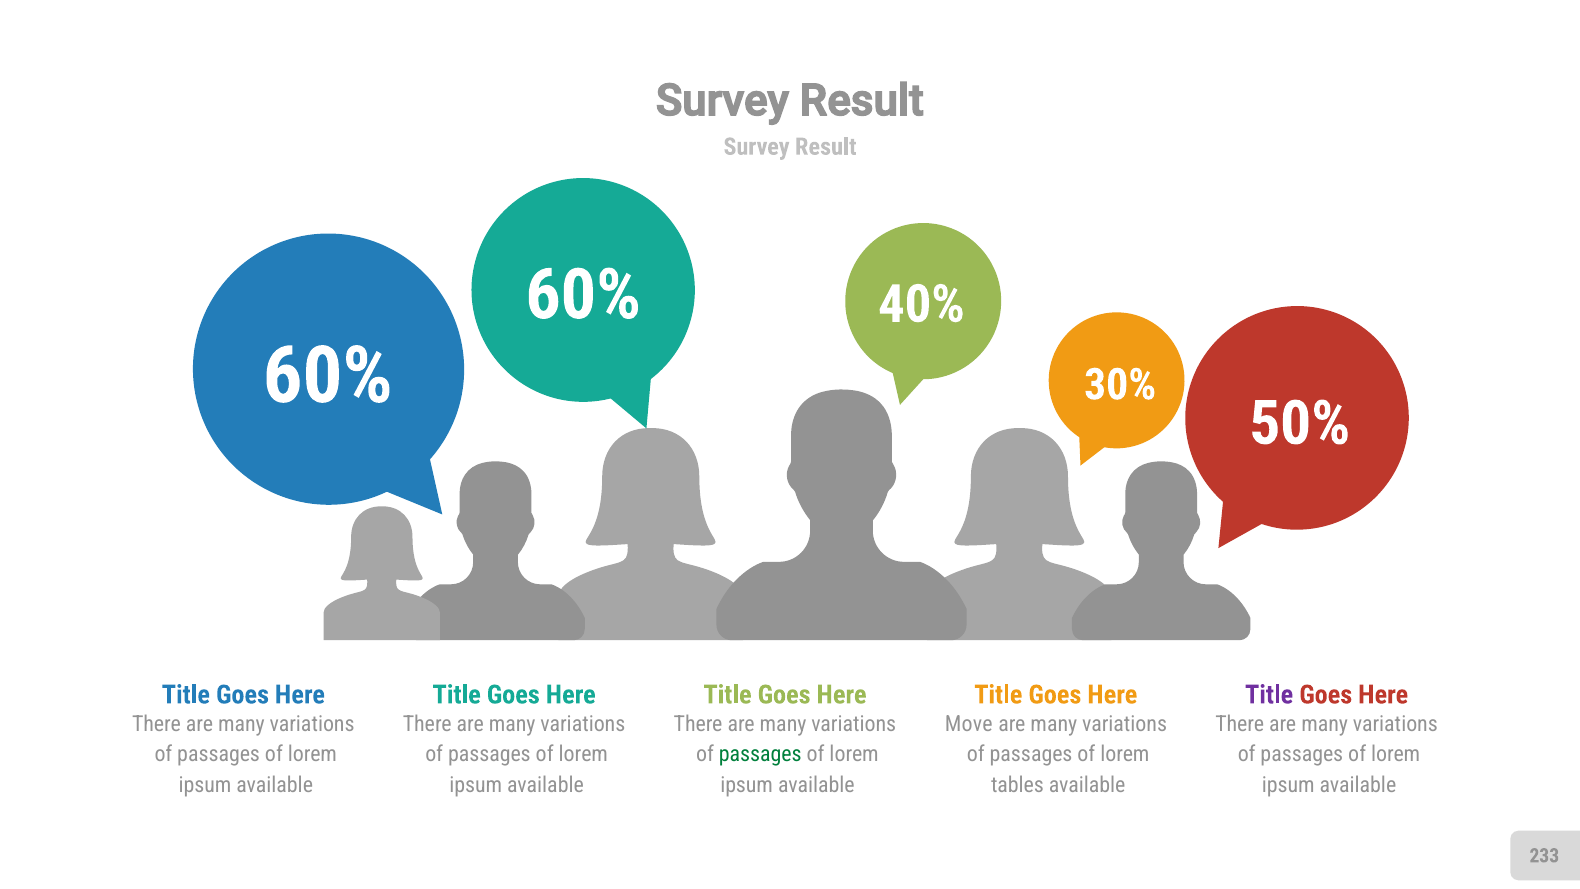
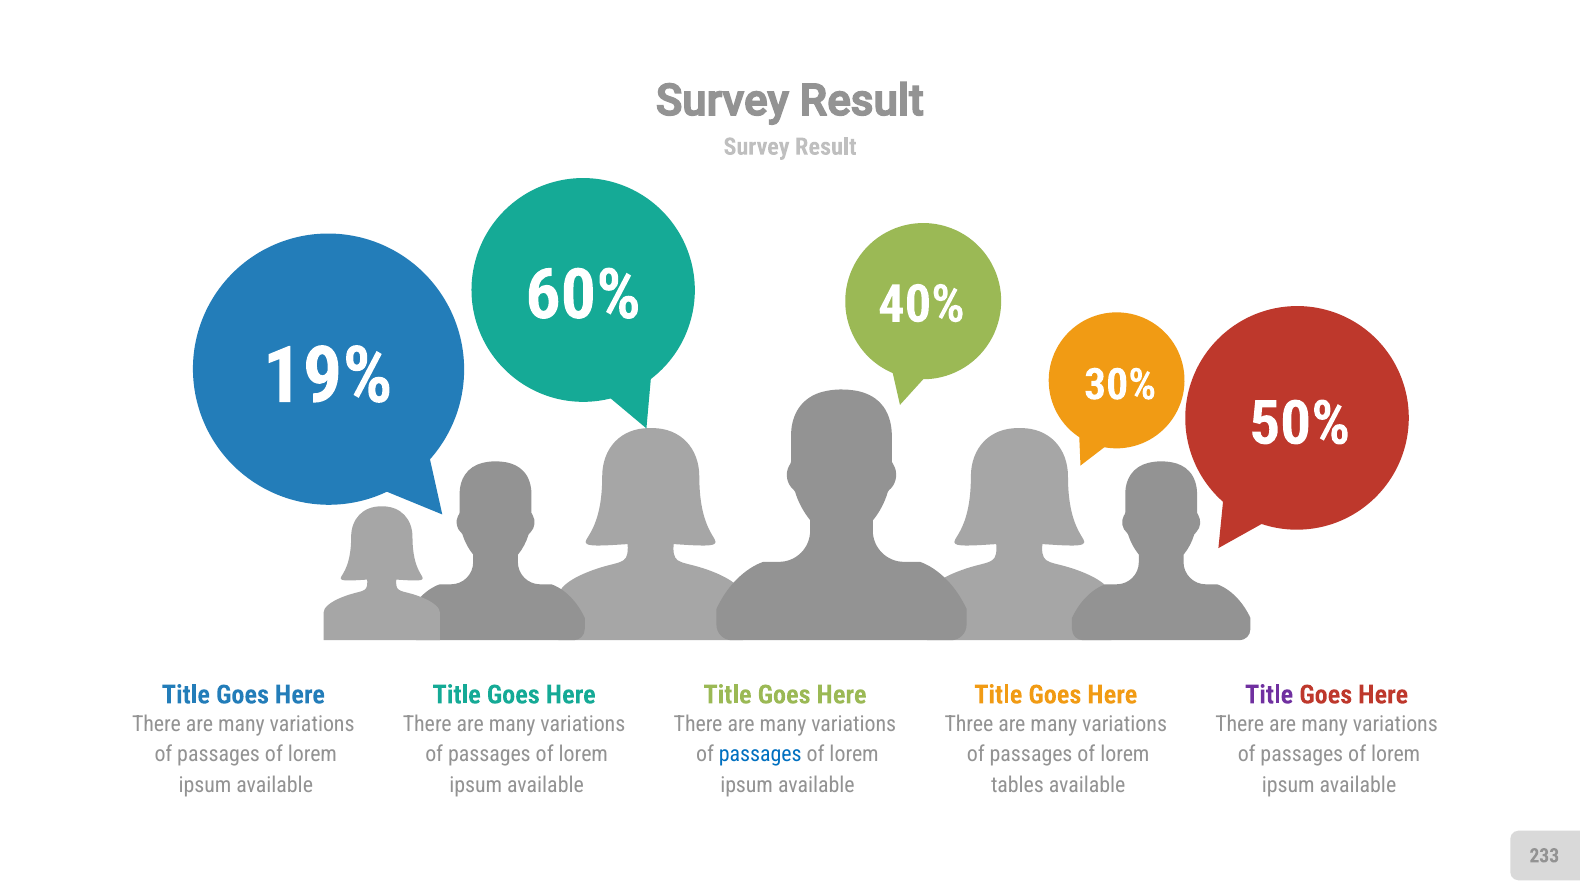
60% at (328, 376): 60% -> 19%
Move: Move -> Three
passages at (760, 754) colour: green -> blue
